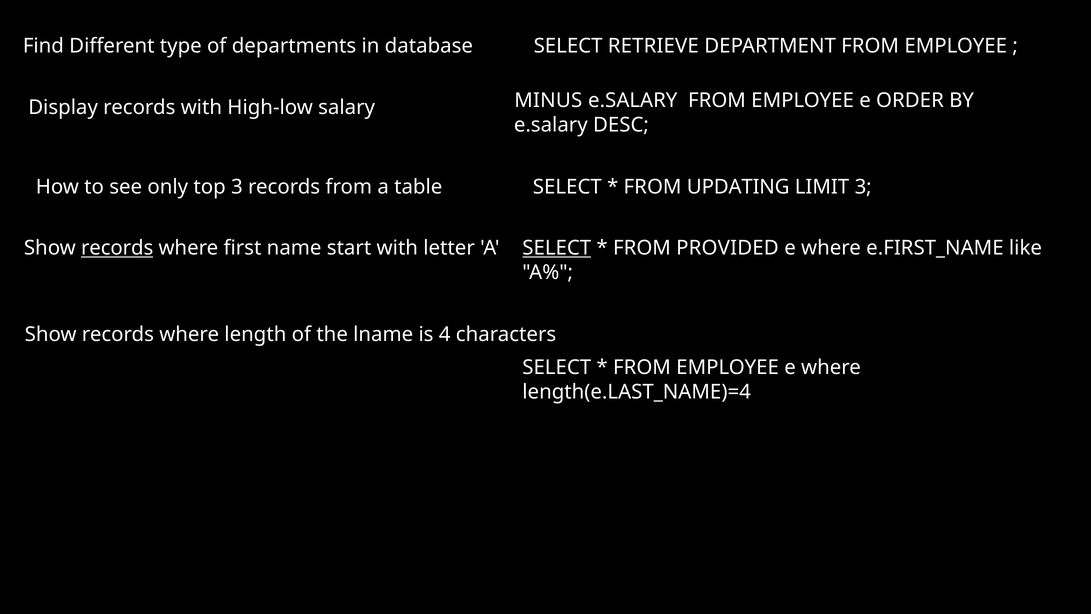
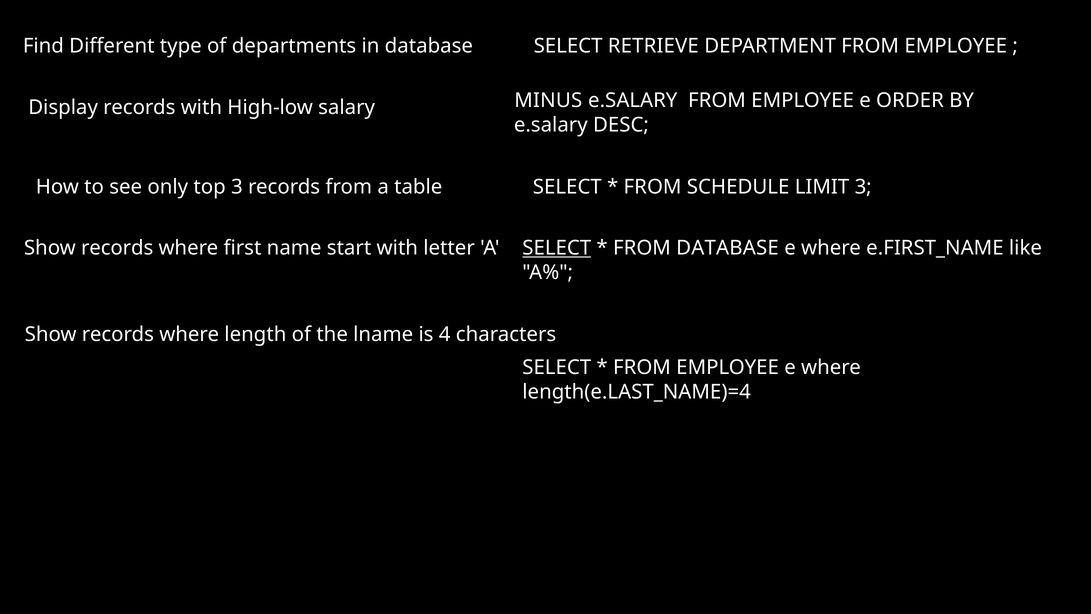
UPDATING: UPDATING -> SCHEDULE
records at (117, 248) underline: present -> none
FROM PROVIDED: PROVIDED -> DATABASE
